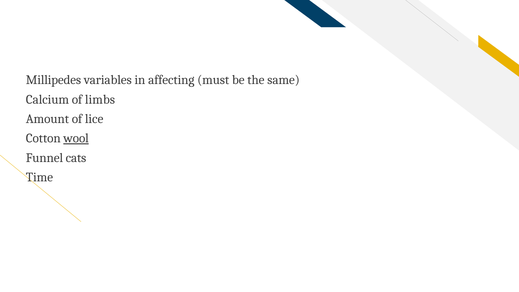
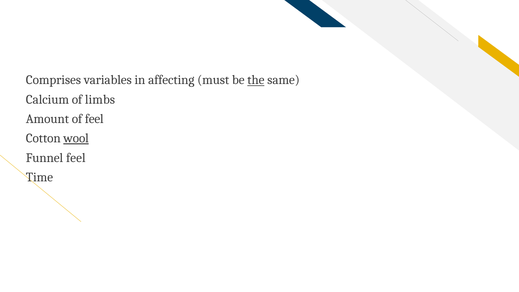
Millipedes: Millipedes -> Comprises
the underline: none -> present
of lice: lice -> feel
Funnel cats: cats -> feel
